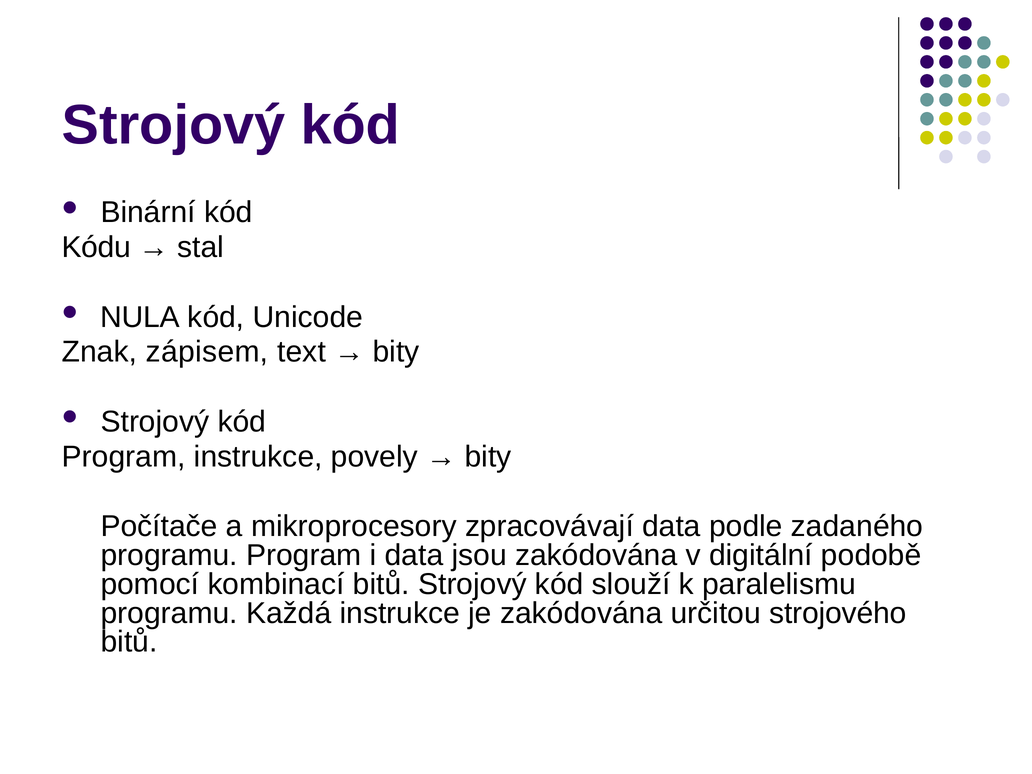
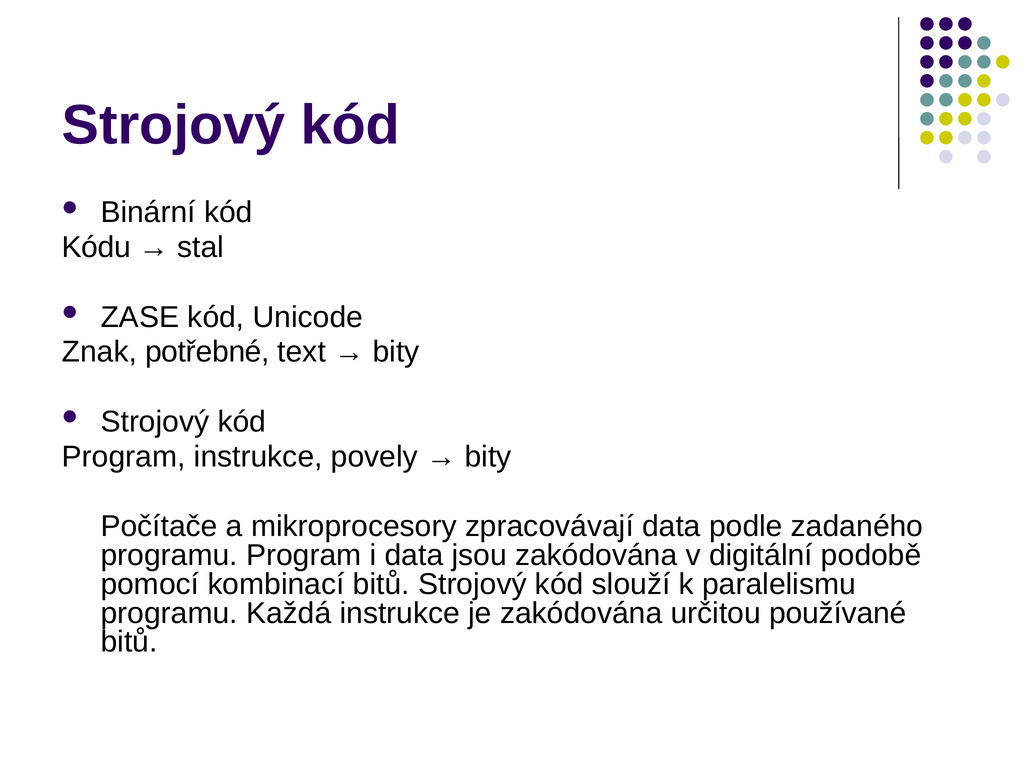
NULA: NULA -> ZASE
zápisem: zápisem -> potřebné
strojového: strojového -> používané
